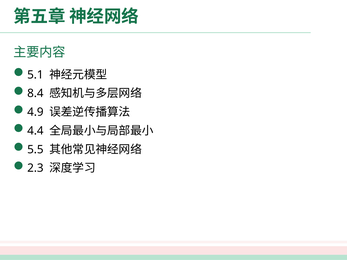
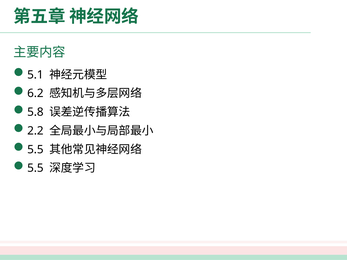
8.4: 8.4 -> 6.2
4.9: 4.9 -> 5.8
4.4: 4.4 -> 2.2
2.3 at (35, 168): 2.3 -> 5.5
